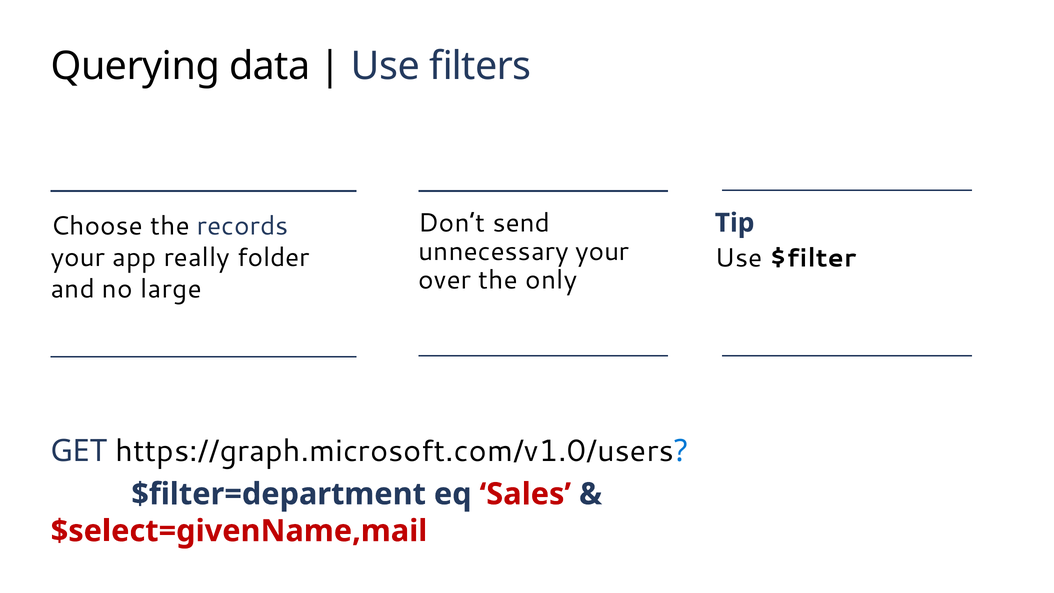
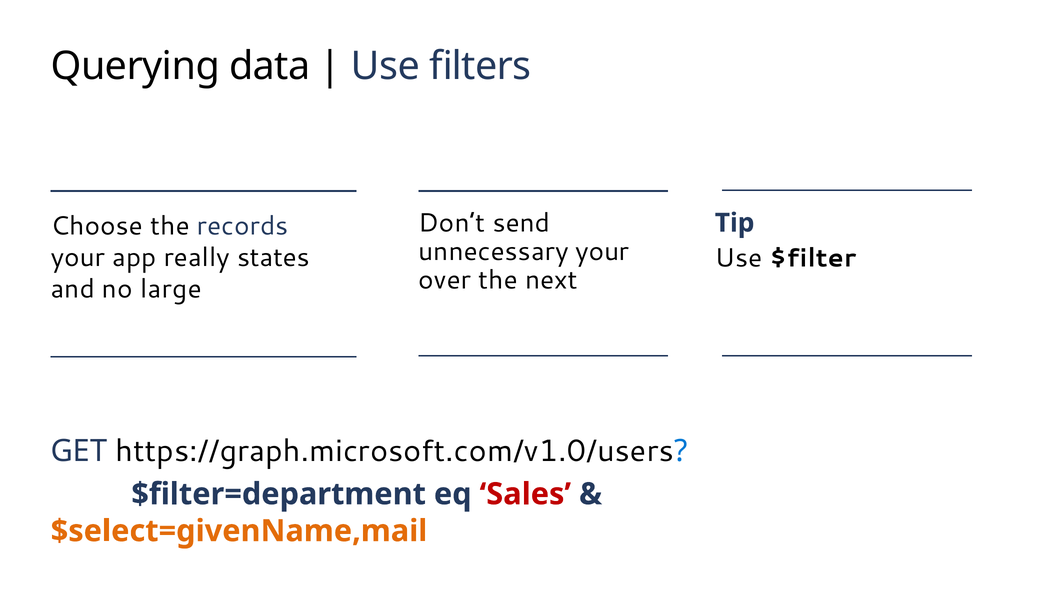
folder: folder -> states
only: only -> next
$select=givenName,mail colour: red -> orange
